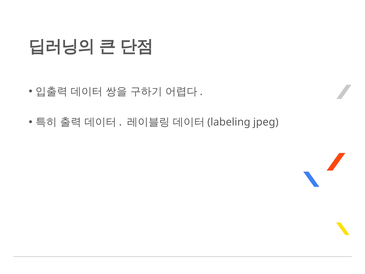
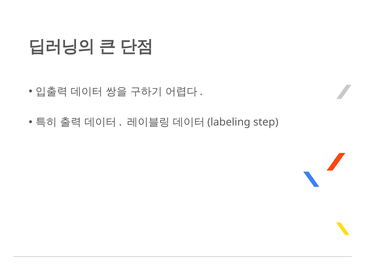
jpeg: jpeg -> step
